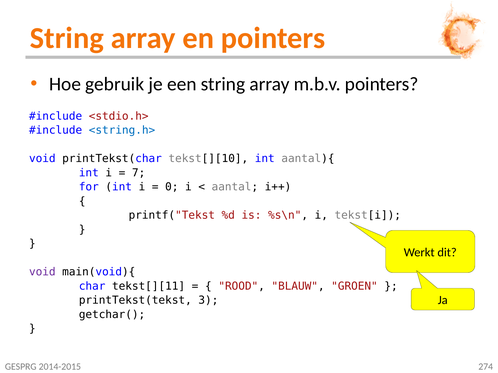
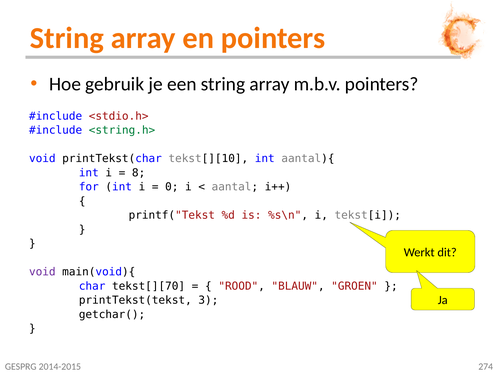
<string.h> colour: blue -> green
7: 7 -> 8
tekst[][11: tekst[][11 -> tekst[][70
